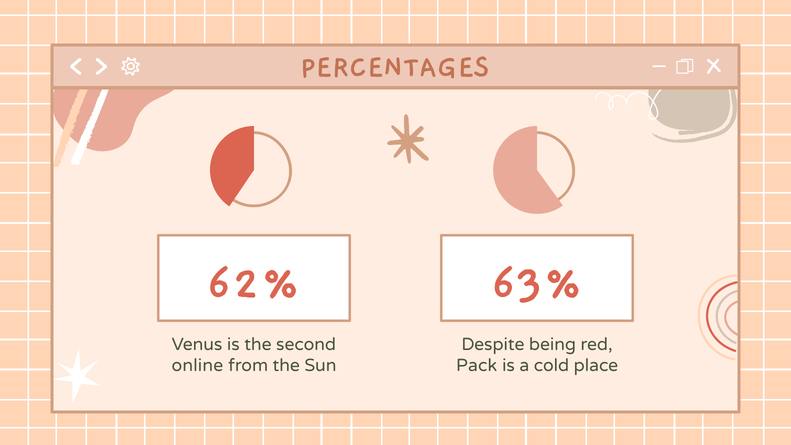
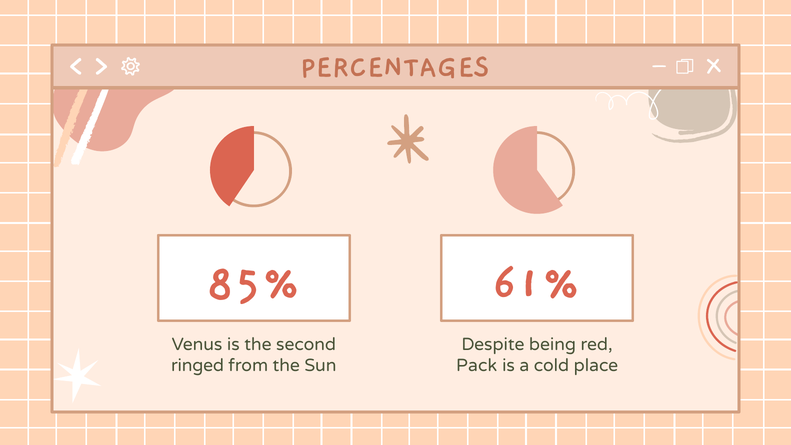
62%: 62% -> 85%
63%: 63% -> 61%
online: online -> ringed
